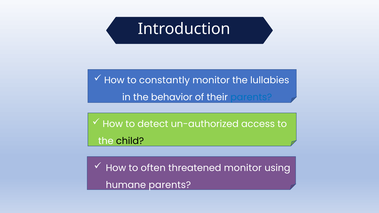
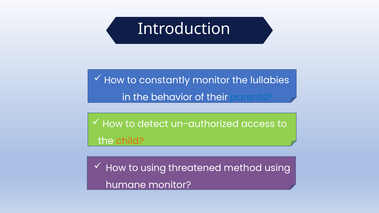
child colour: black -> orange
to often: often -> using
threatened monitor: monitor -> method
humane parents: parents -> monitor
